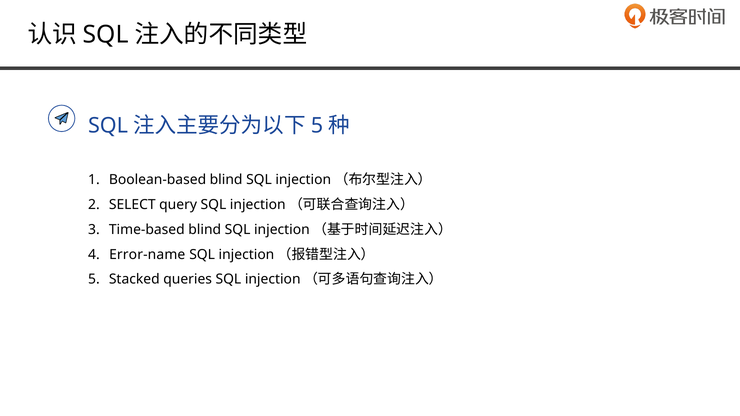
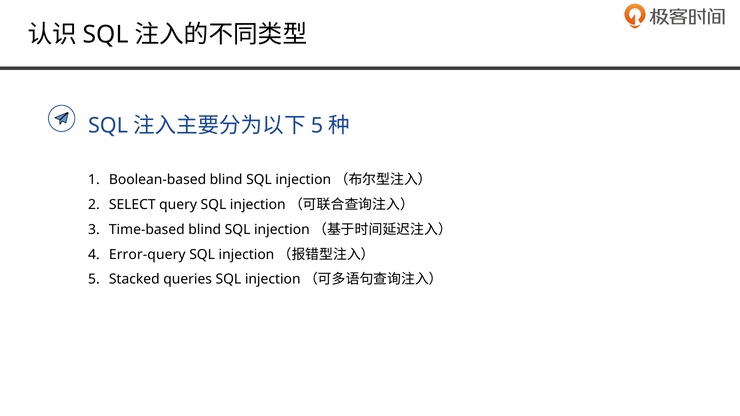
Error-name: Error-name -> Error-query
